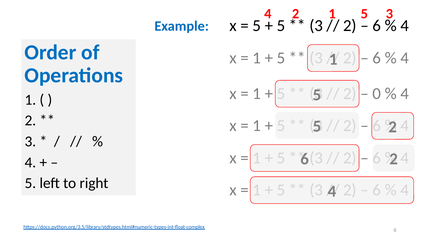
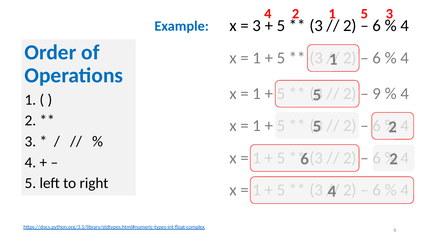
5 at (257, 26): 5 -> 3
0: 0 -> 9
